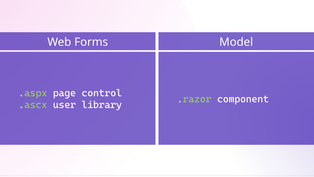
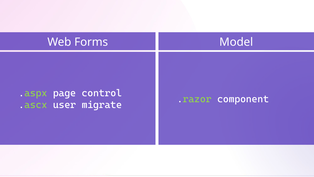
library: library -> migrate
